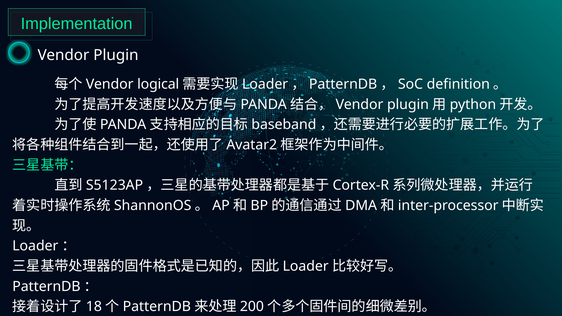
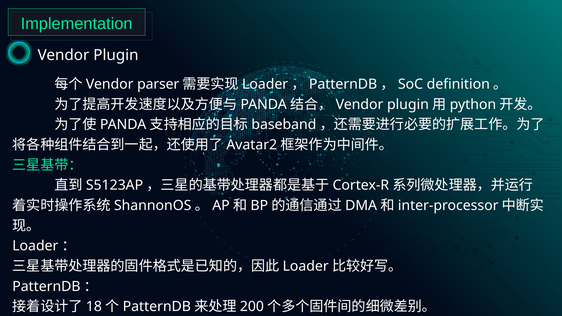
logical: logical -> parser
